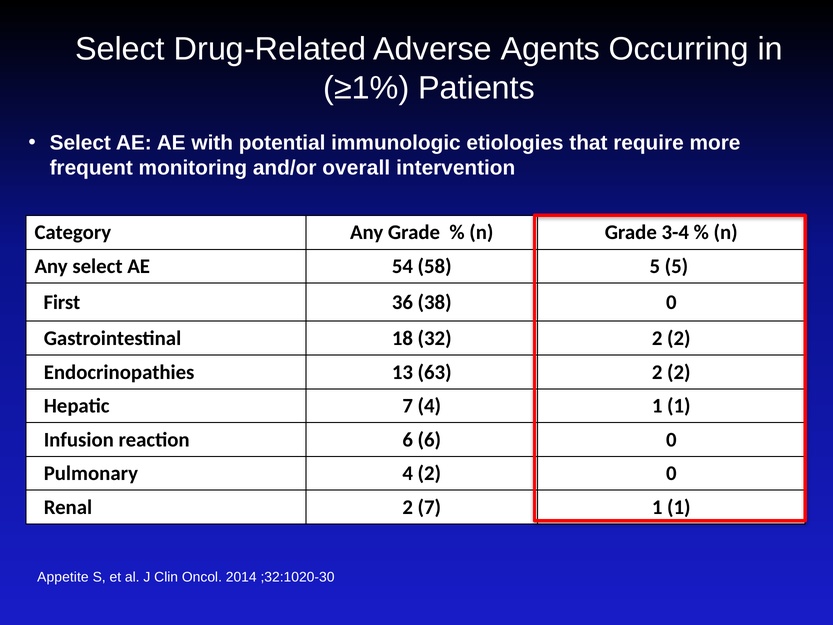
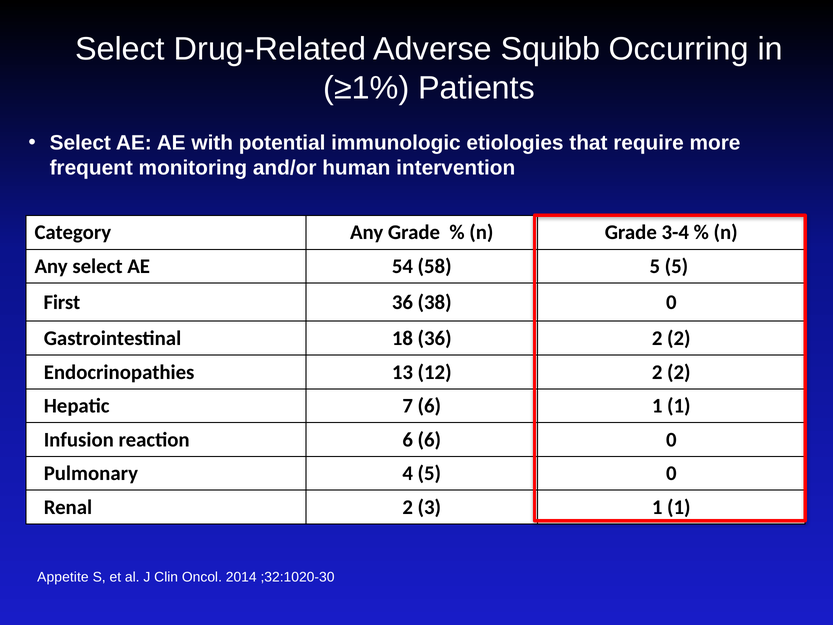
Agents: Agents -> Squibb
overall: overall -> human
18 32: 32 -> 36
63: 63 -> 12
7 4: 4 -> 6
4 2: 2 -> 5
2 7: 7 -> 3
